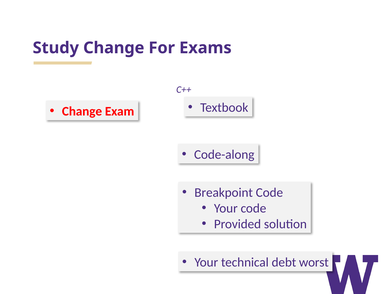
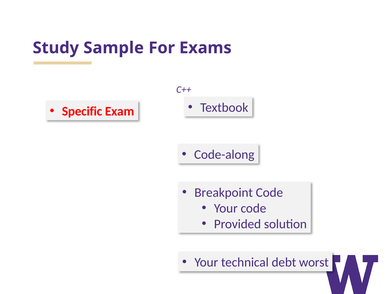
Study Change: Change -> Sample
Change at (82, 111): Change -> Specific
